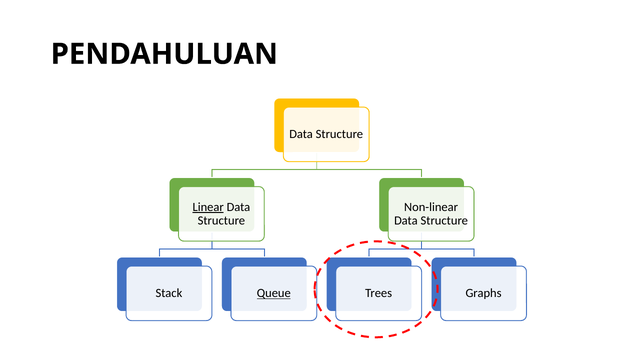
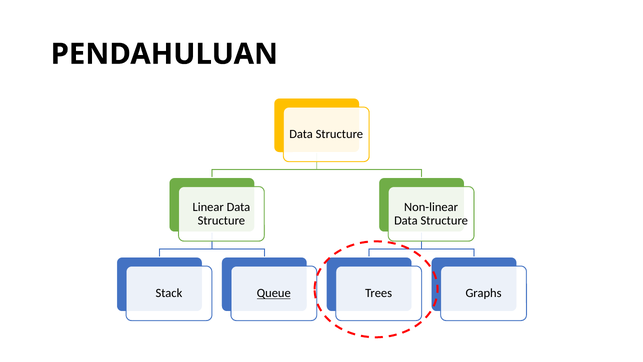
Linear underline: present -> none
